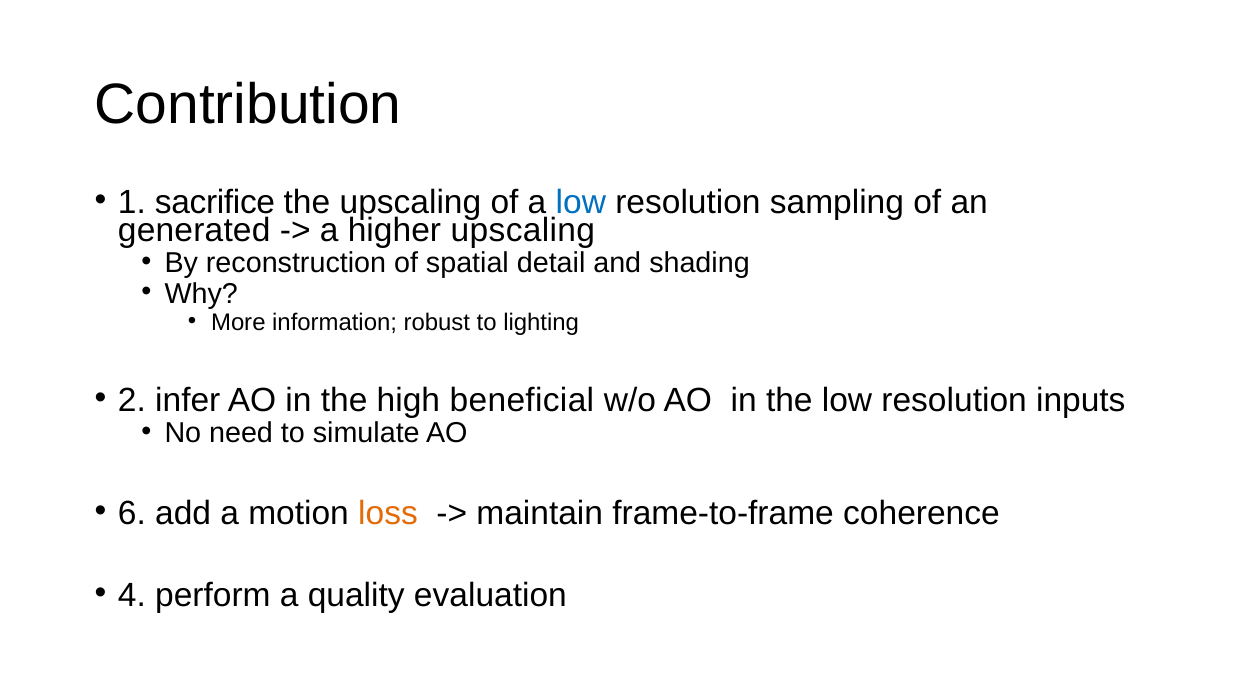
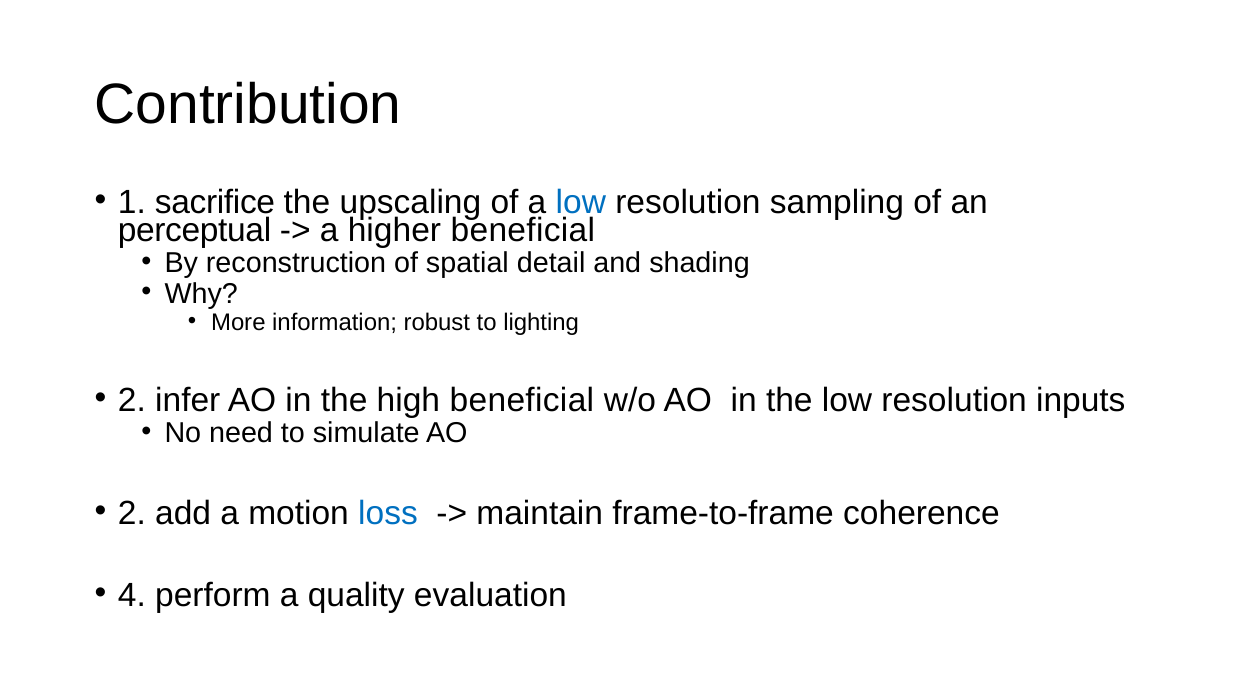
generated: generated -> perceptual
higher upscaling: upscaling -> beneficial
6 at (132, 513): 6 -> 2
loss colour: orange -> blue
